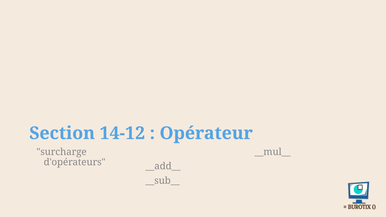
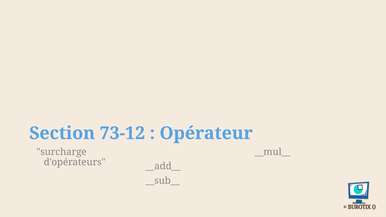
14-12: 14-12 -> 73-12
